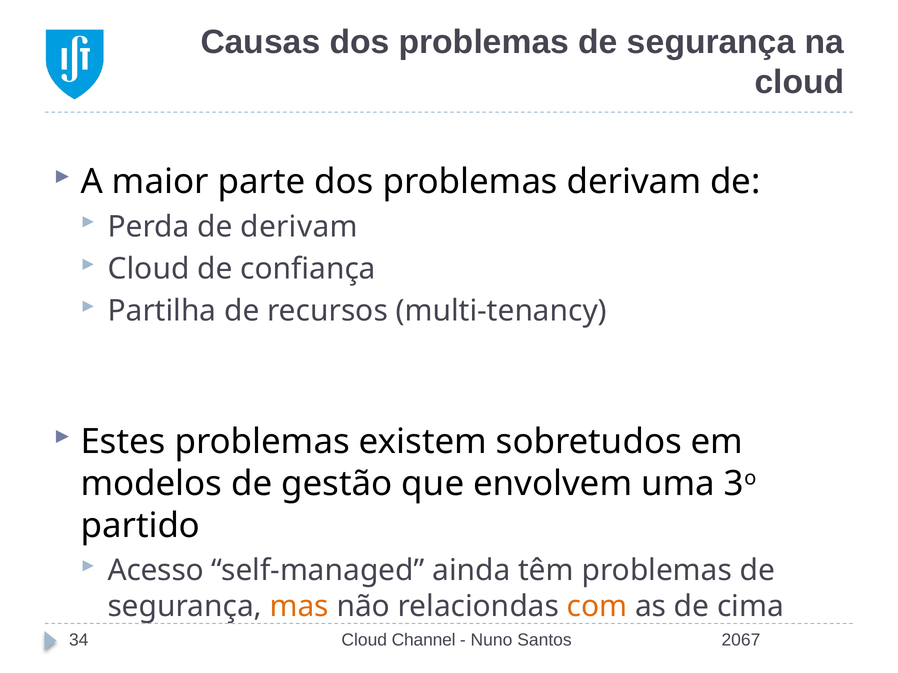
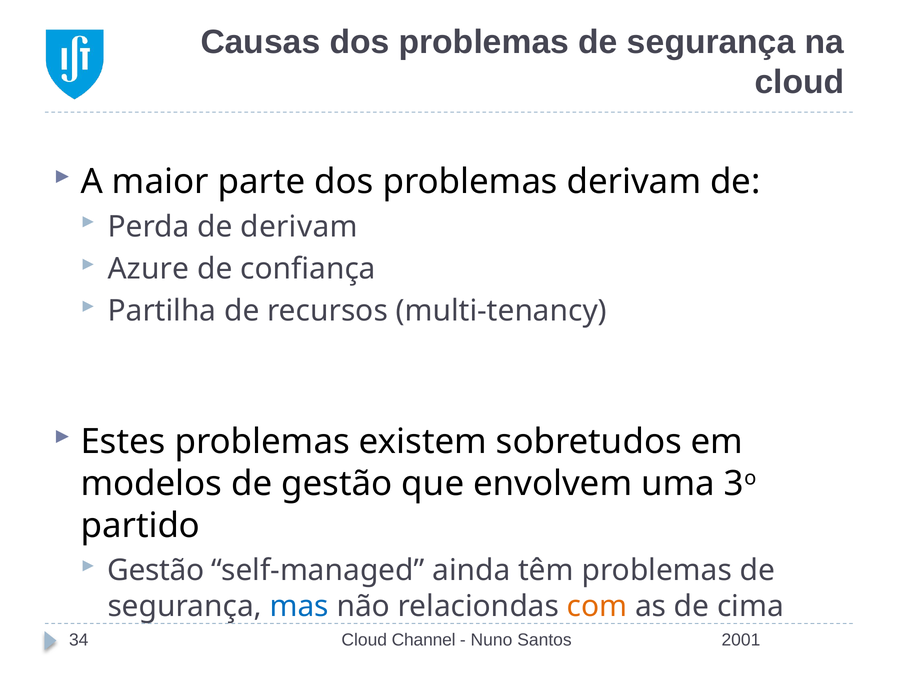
Cloud at (149, 269): Cloud -> Azure
Acesso at (156, 571): Acesso -> Gestão
mas colour: orange -> blue
2067: 2067 -> 2001
